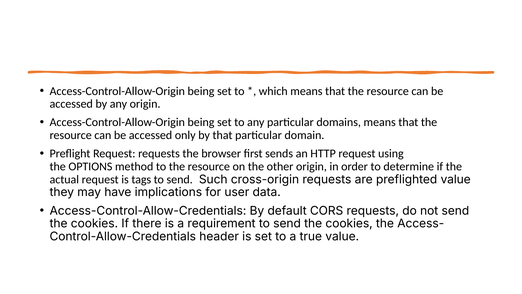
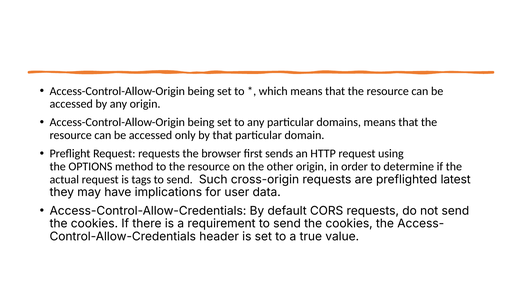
preflighted value: value -> latest
